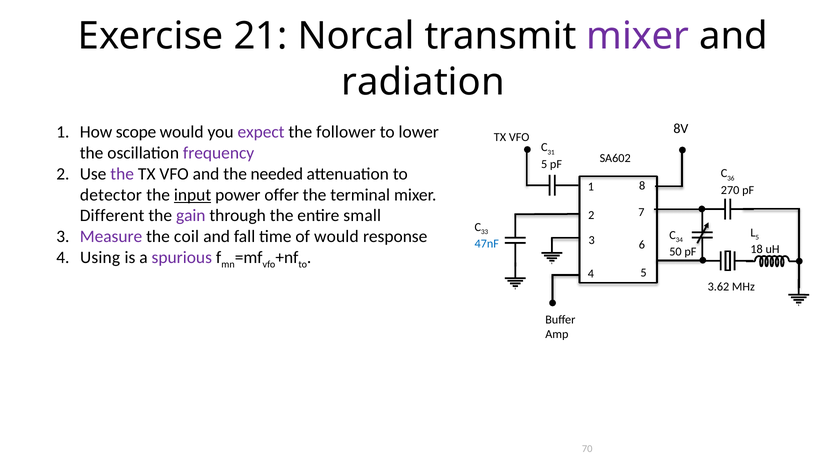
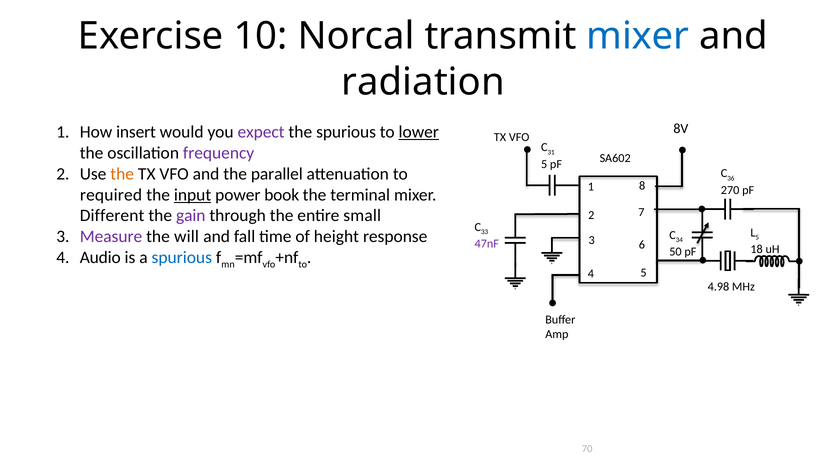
21: 21 -> 10
mixer at (638, 36) colour: purple -> blue
scope: scope -> insert
the follower: follower -> spurious
lower underline: none -> present
the at (122, 174) colour: purple -> orange
needed: needed -> parallel
detector: detector -> required
offer: offer -> book
coil: coil -> will
of would: would -> height
47nF colour: blue -> purple
Using: Using -> Audio
spurious at (182, 258) colour: purple -> blue
3.62: 3.62 -> 4.98
